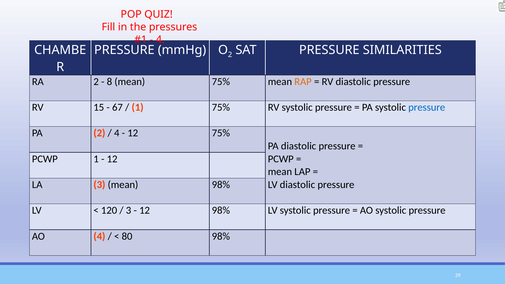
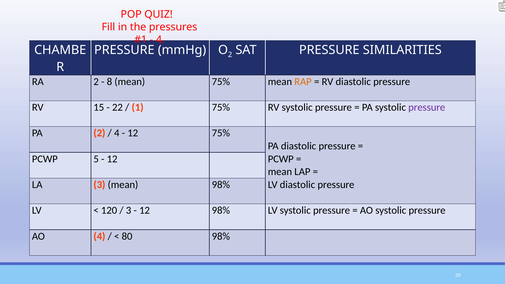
67: 67 -> 22
pressure at (427, 107) colour: blue -> purple
PCWP 1: 1 -> 5
